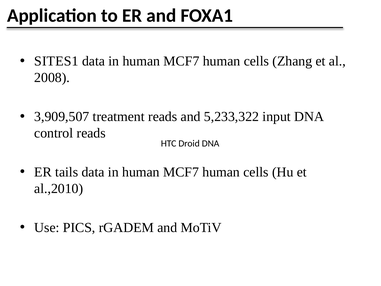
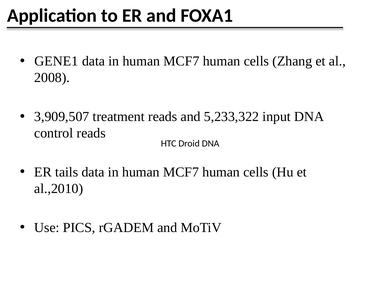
SITES1: SITES1 -> GENE1
